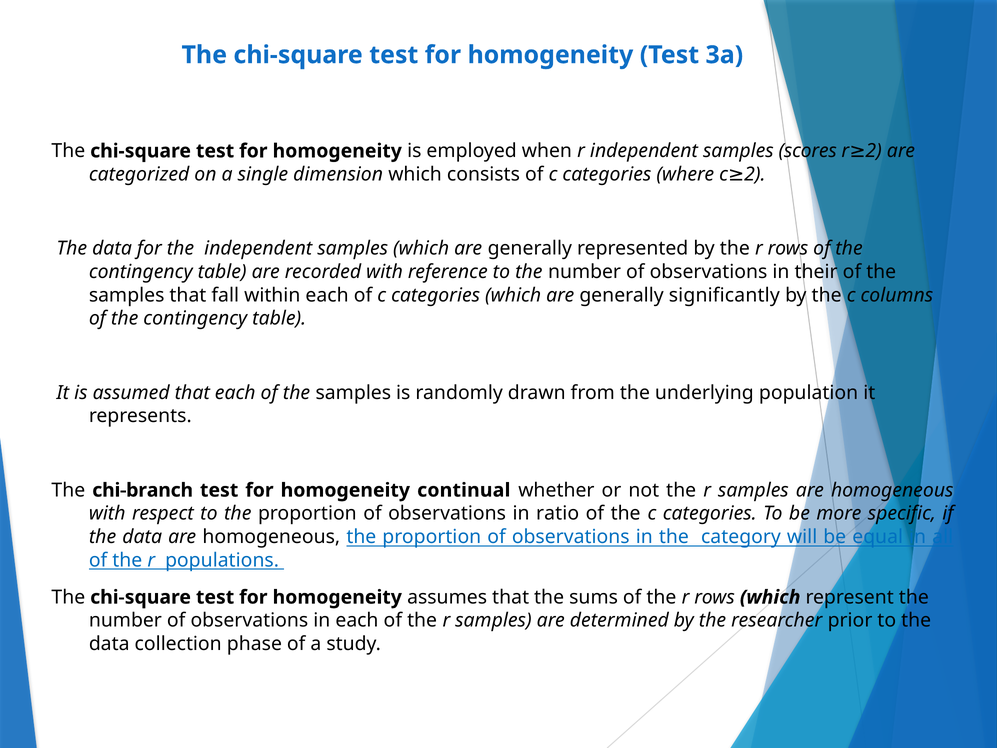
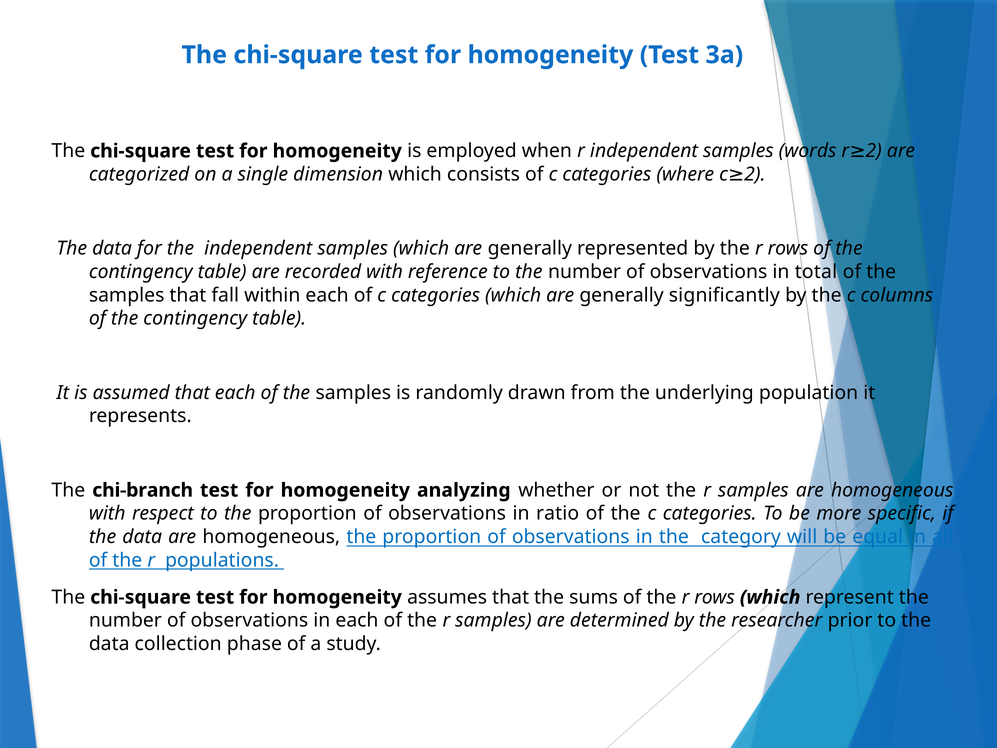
scores: scores -> words
their: their -> total
continual: continual -> analyzing
